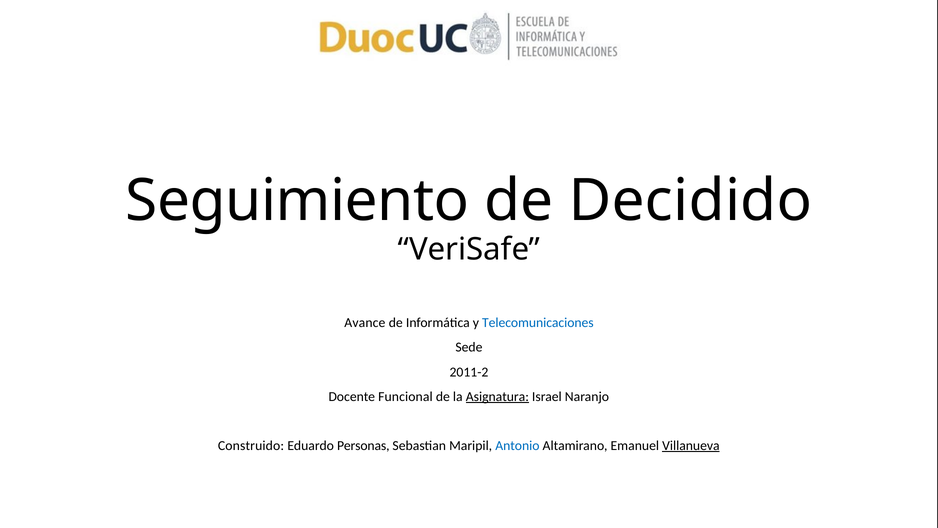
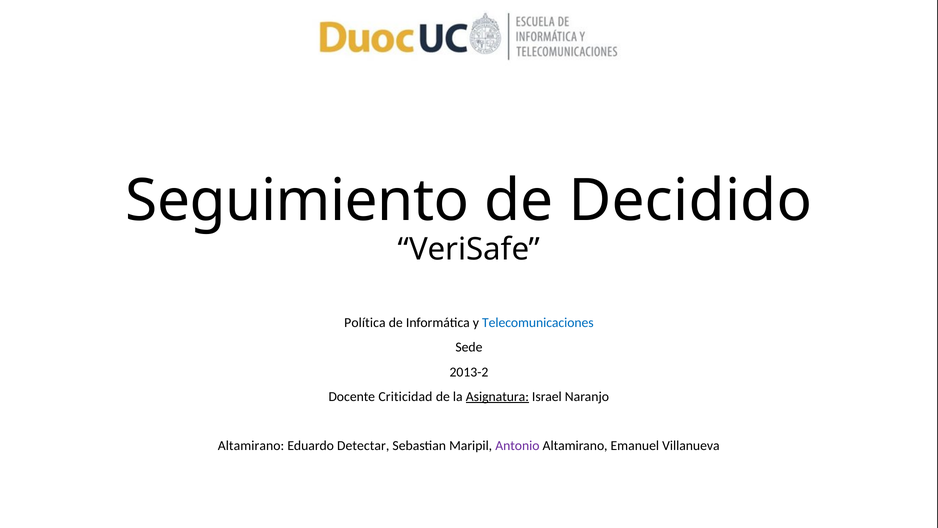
Avance: Avance -> Política
2011-2: 2011-2 -> 2013-2
Funcional: Funcional -> Criticidad
Construido at (251, 445): Construido -> Altamirano
Personas: Personas -> Detectar
Antonio colour: blue -> purple
Villanueva underline: present -> none
